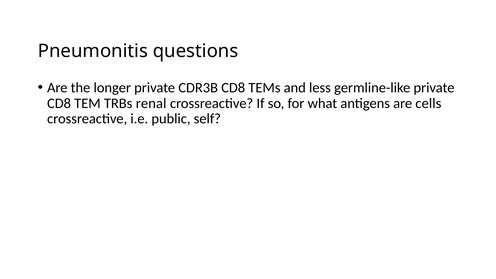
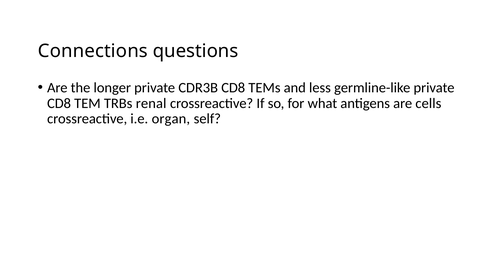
Pneumonitis: Pneumonitis -> Connections
public: public -> organ
